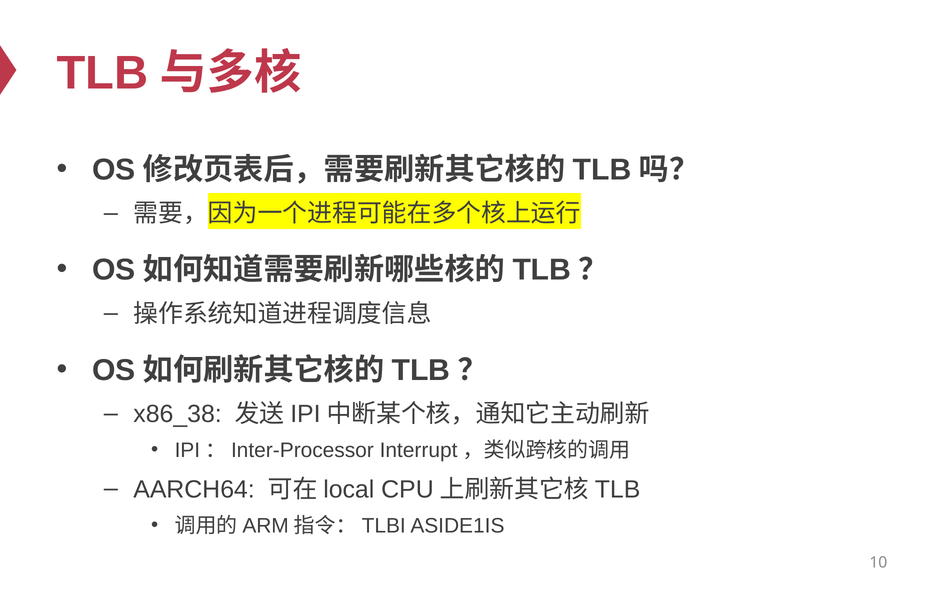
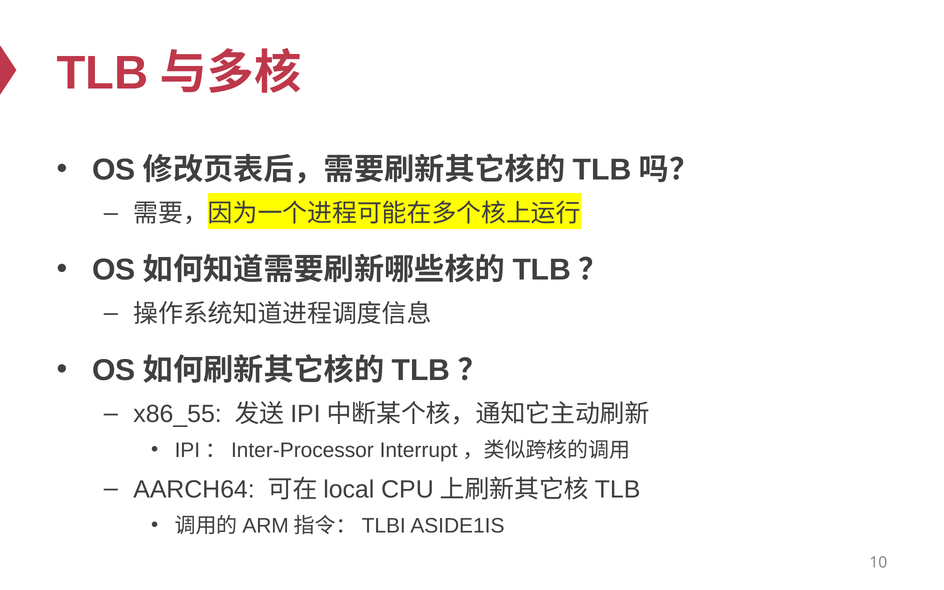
x86_38: x86_38 -> x86_55
